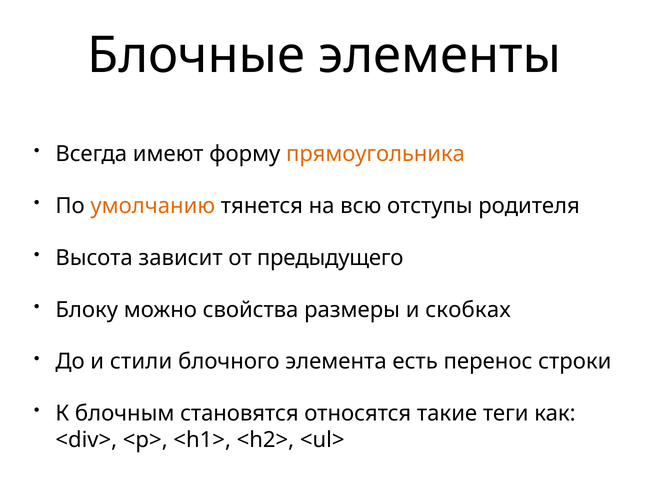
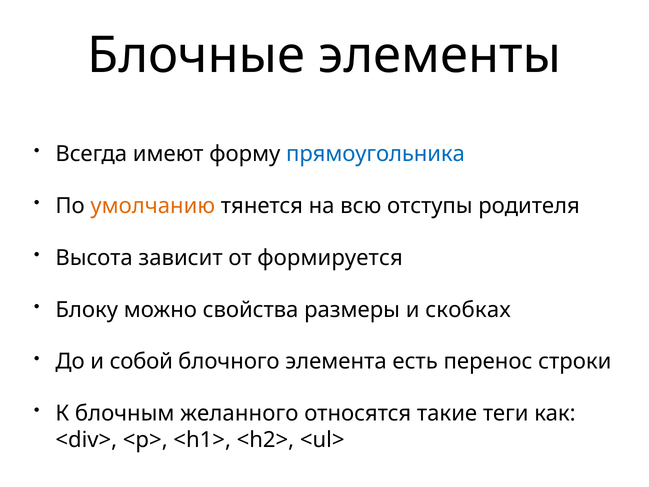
прямоугольника colour: orange -> blue
предыдущего: предыдущего -> формируется
стили: стили -> собой
становятся: становятся -> желанного
